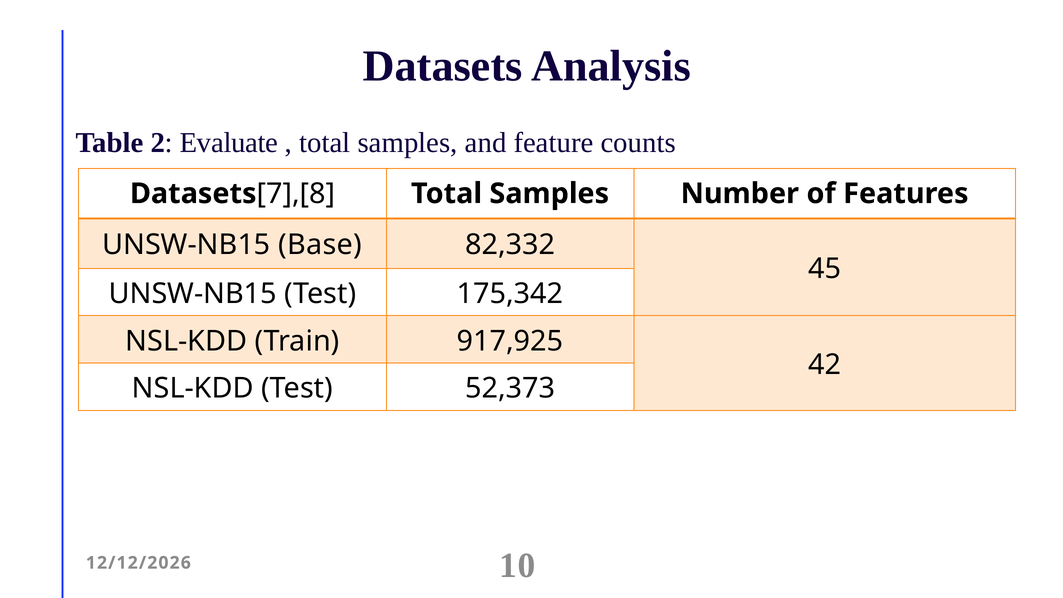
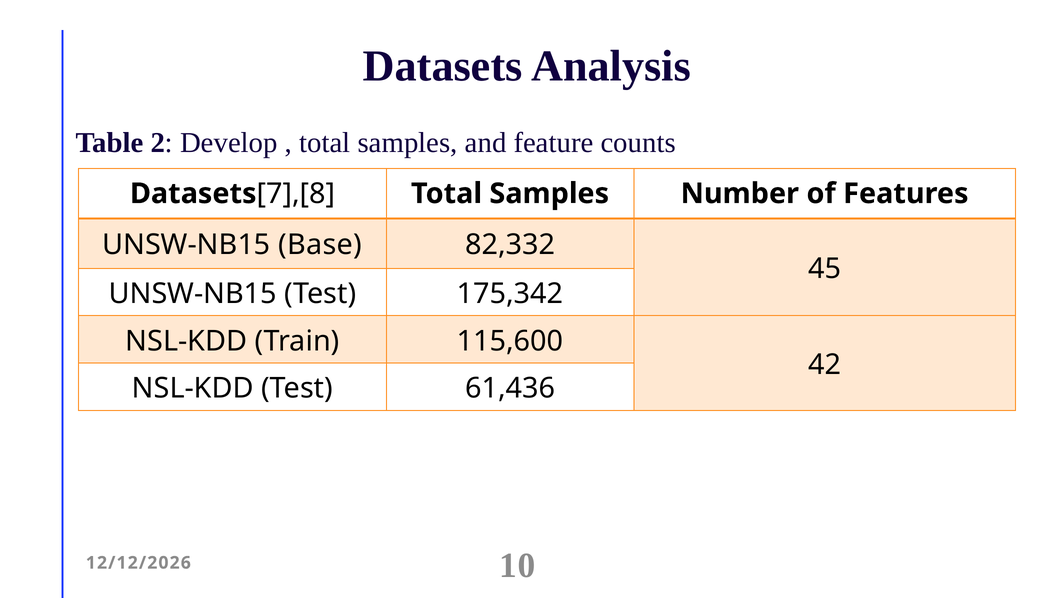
Evaluate: Evaluate -> Develop
917,925: 917,925 -> 115,600
52,373: 52,373 -> 61,436
